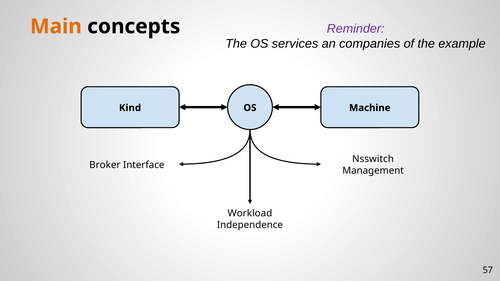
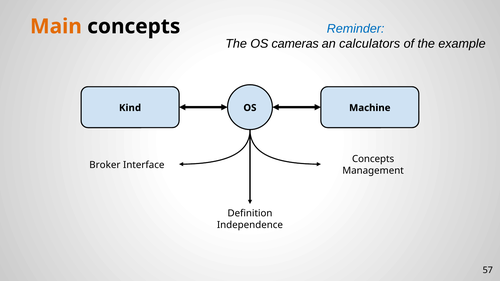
Reminder colour: purple -> blue
services: services -> cameras
companies: companies -> calculators
Nsswitch at (373, 159): Nsswitch -> Concepts
Workload: Workload -> Definition
